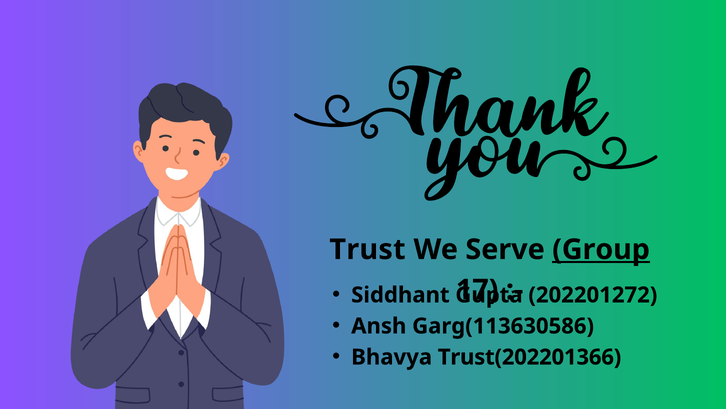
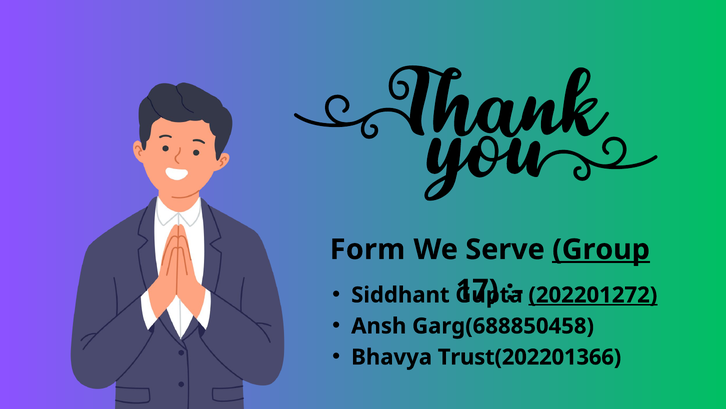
Trust: Trust -> Form
202201272 underline: none -> present
Garg(113630586: Garg(113630586 -> Garg(688850458
